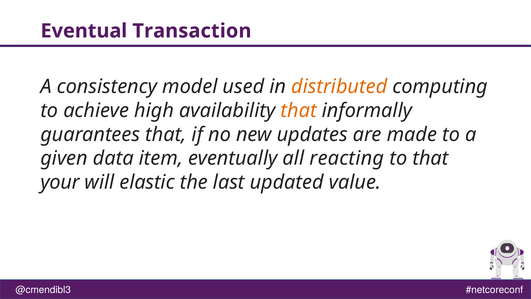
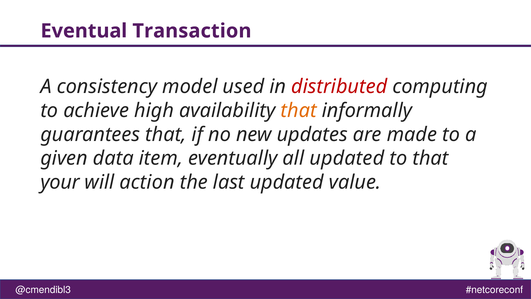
distributed colour: orange -> red
all reacting: reacting -> updated
elastic: elastic -> action
